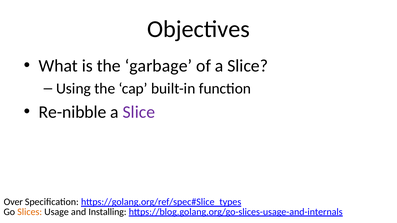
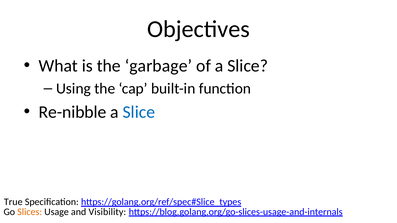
Slice at (139, 112) colour: purple -> blue
Over: Over -> True
Installing: Installing -> Visibility
